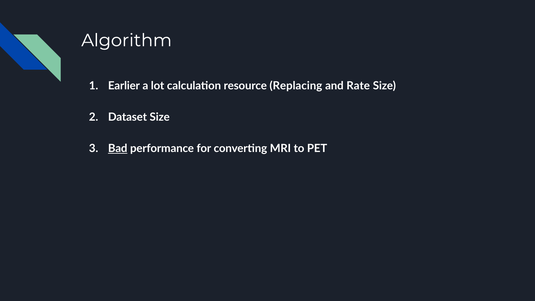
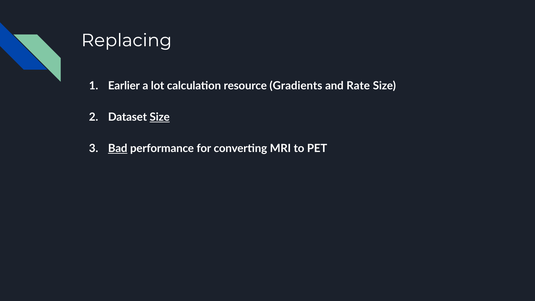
Algorithm: Algorithm -> Replacing
Replacing: Replacing -> Gradients
Size at (160, 117) underline: none -> present
